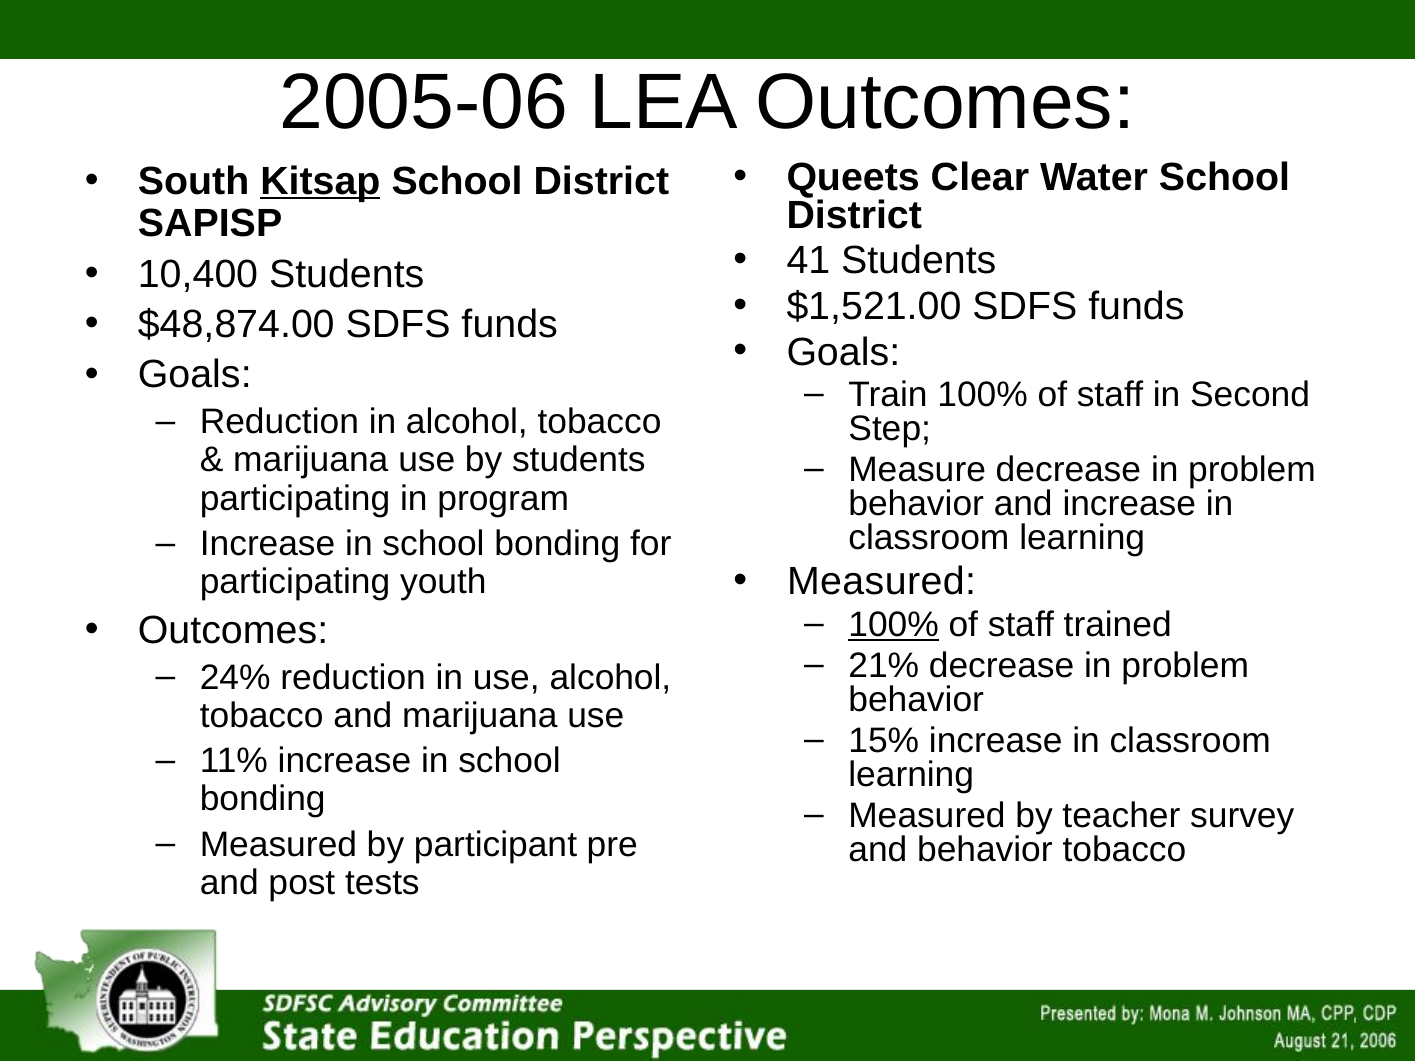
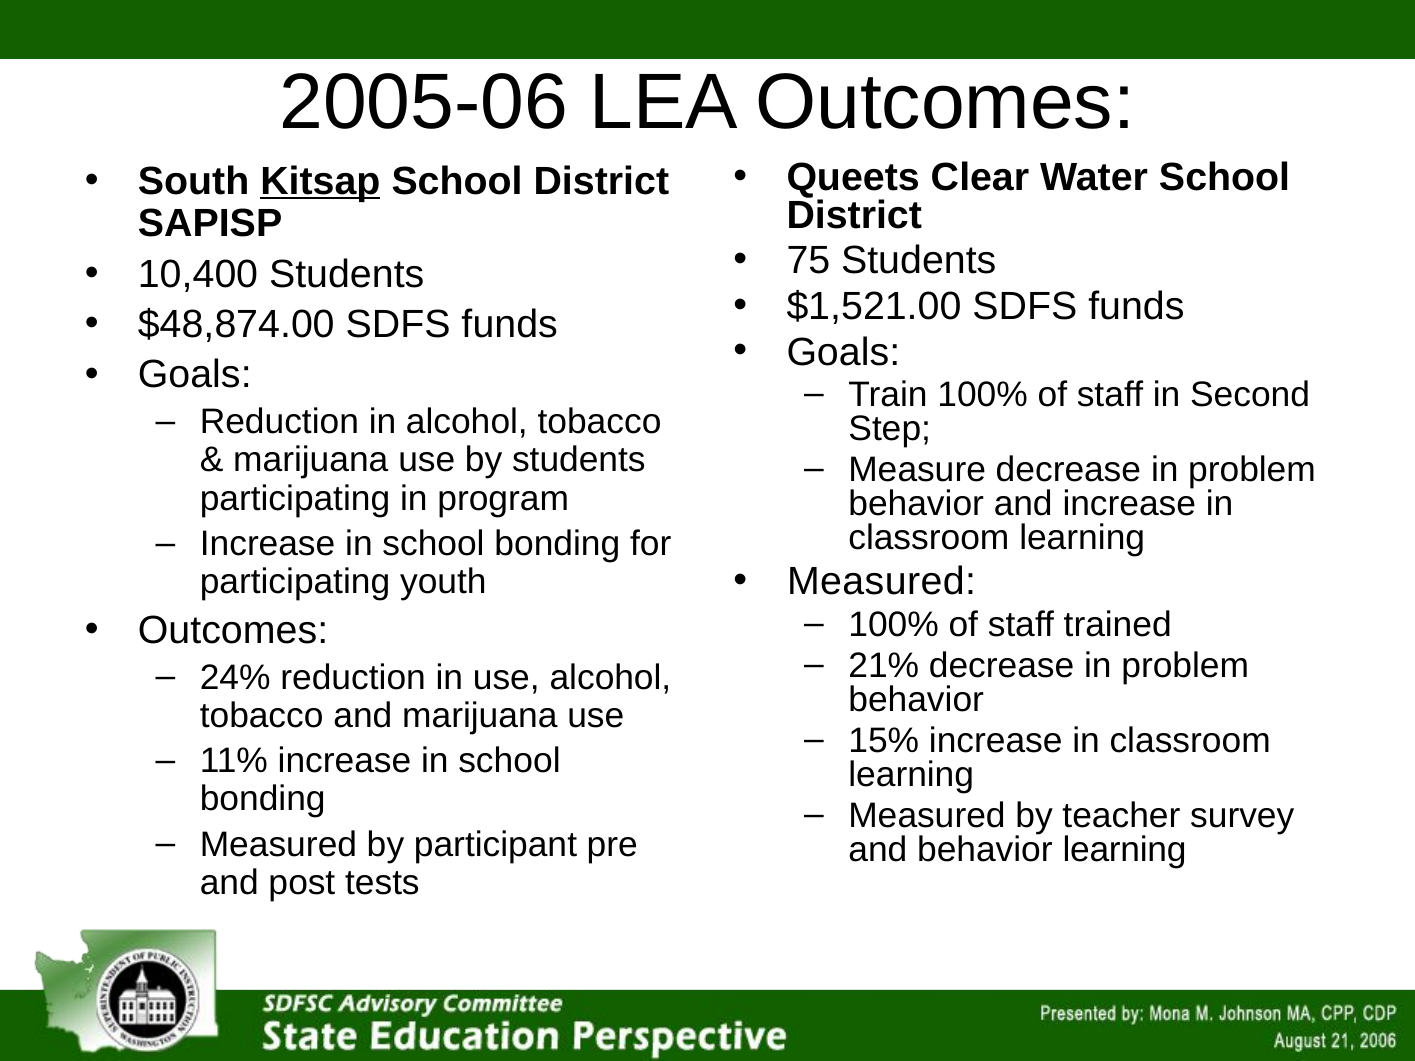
41: 41 -> 75
100% at (894, 625) underline: present -> none
behavior tobacco: tobacco -> learning
